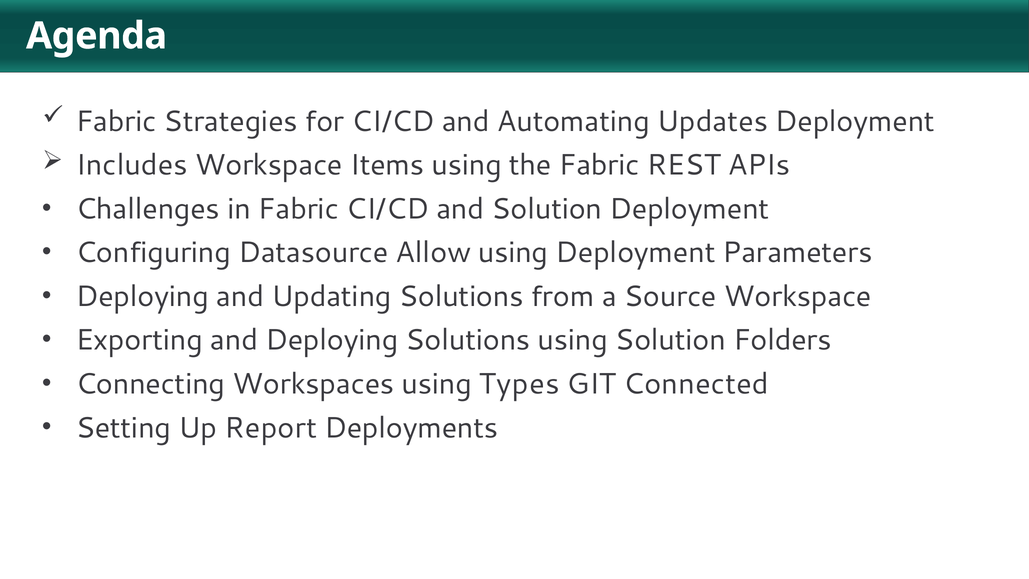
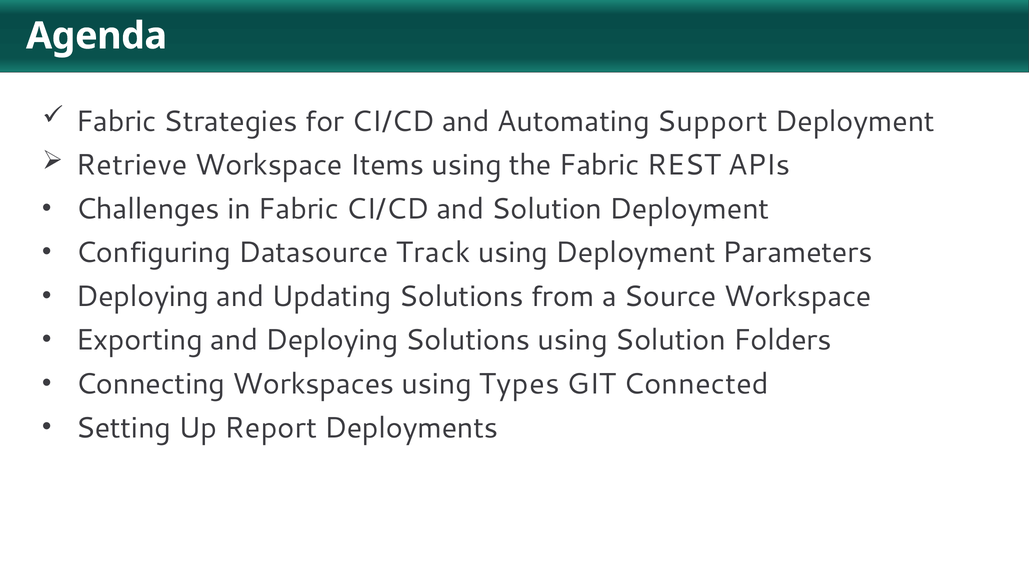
Updates: Updates -> Support
Includes: Includes -> Retrieve
Allow: Allow -> Track
